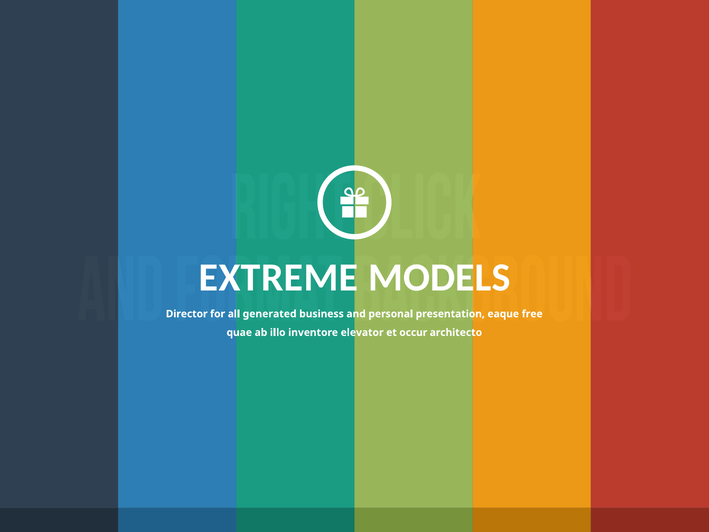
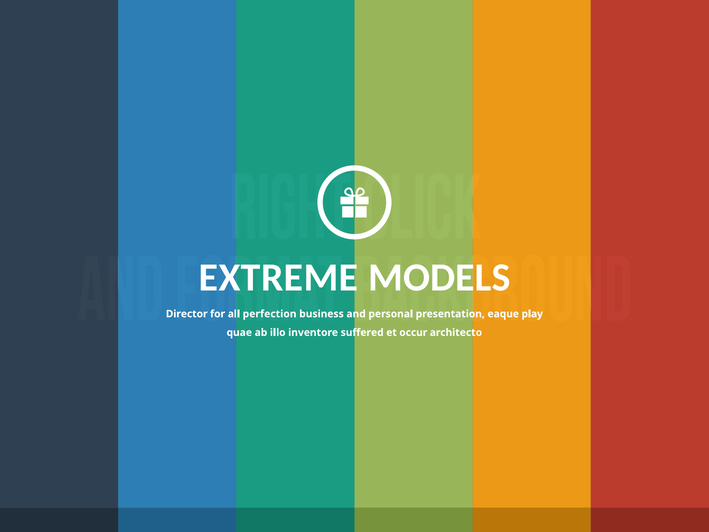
generated: generated -> perfection
free: free -> play
elevator: elevator -> suffered
